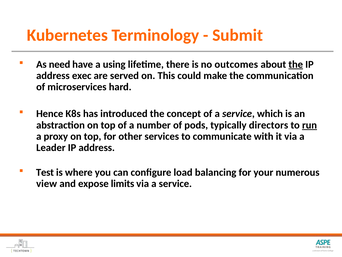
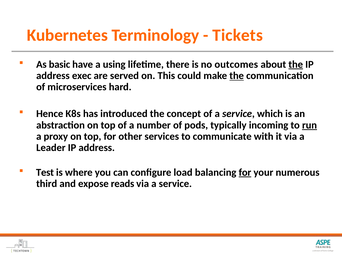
Submit: Submit -> Tickets
need: need -> basic
the at (237, 76) underline: none -> present
directors: directors -> incoming
for at (245, 172) underline: none -> present
view: view -> third
limits: limits -> reads
